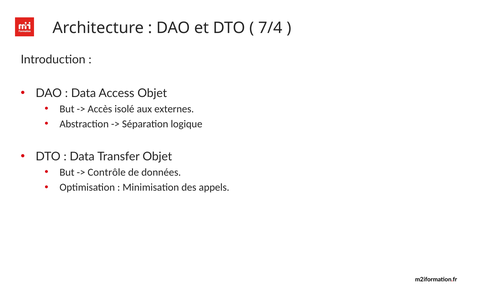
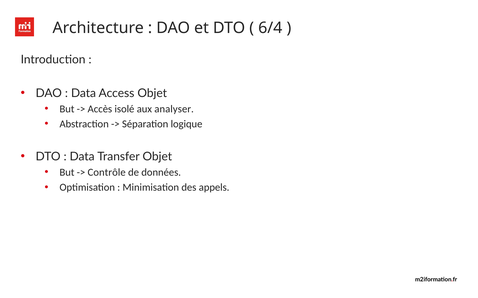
7/4: 7/4 -> 6/4
externes: externes -> analyser
